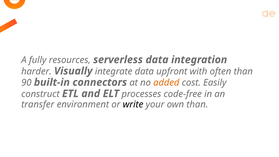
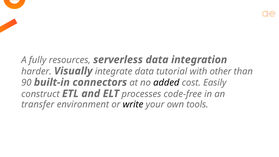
upfront: upfront -> tutorial
often: often -> other
added colour: orange -> black
own than: than -> tools
